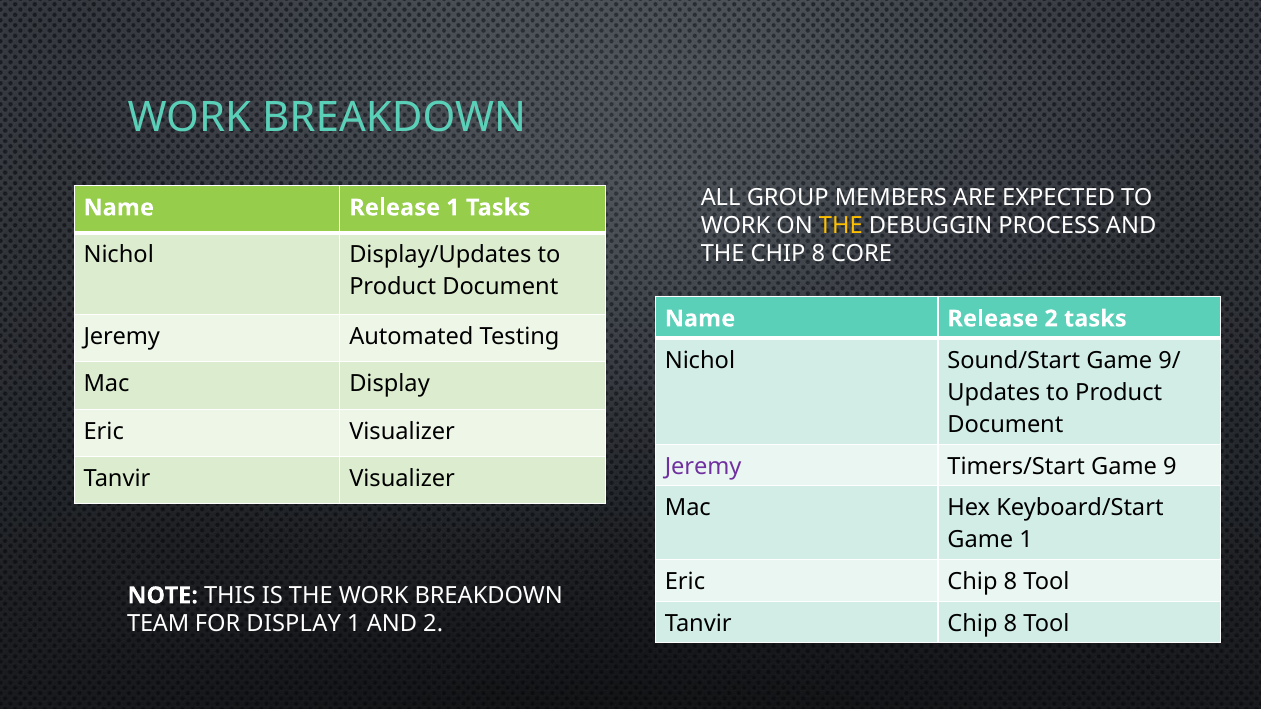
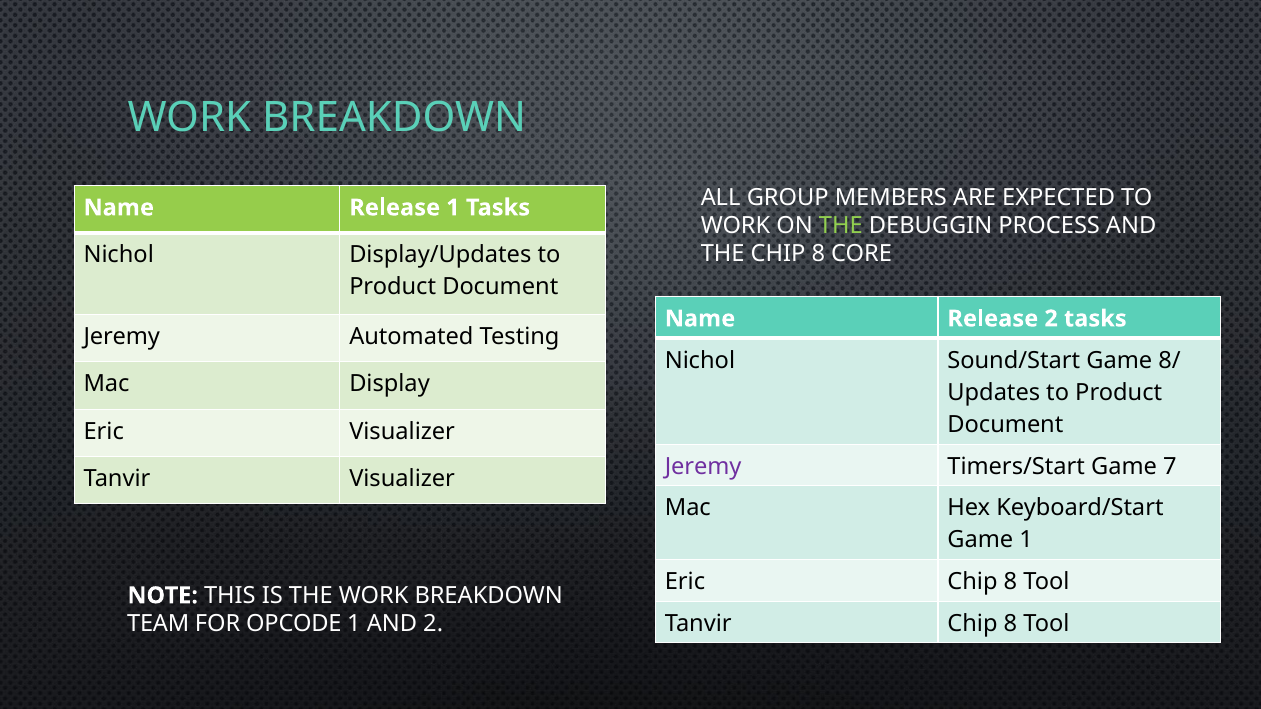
THE at (841, 226) colour: yellow -> light green
9/: 9/ -> 8/
9: 9 -> 7
FOR DISPLAY: DISPLAY -> OPCODE
